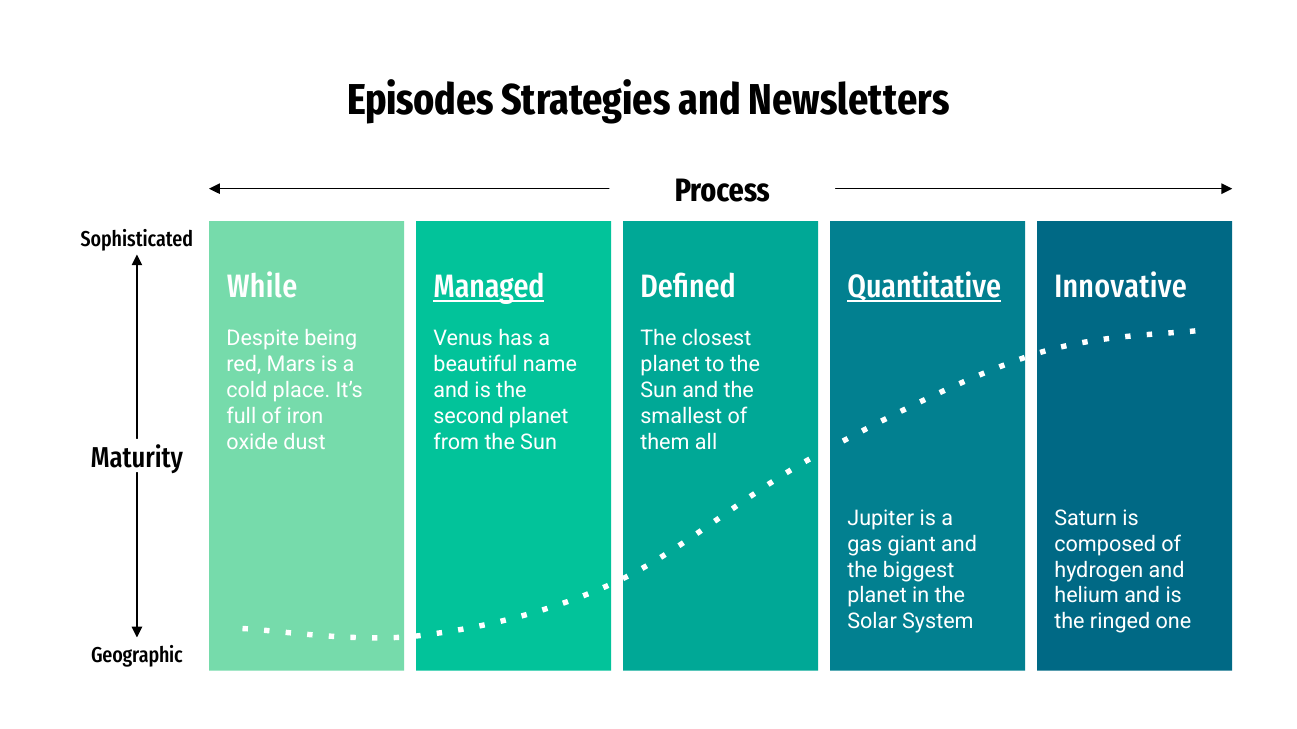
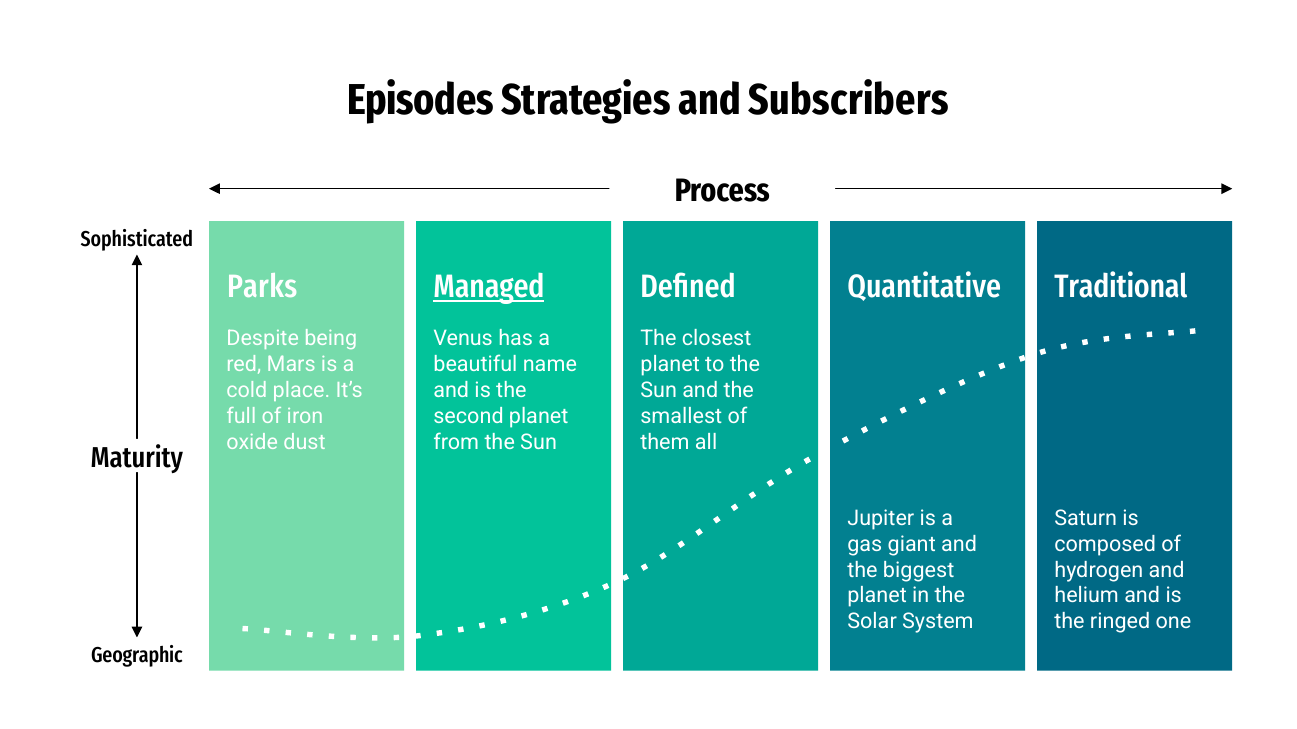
Newsletters: Newsletters -> Subscribers
While: While -> Parks
Quantitative underline: present -> none
Innovative: Innovative -> Traditional
